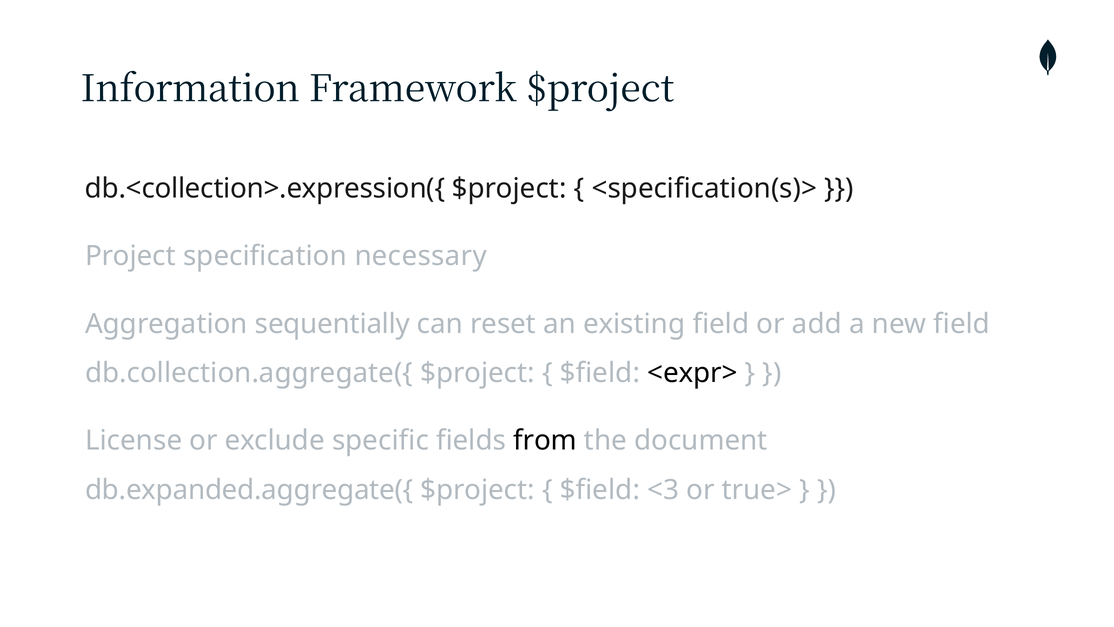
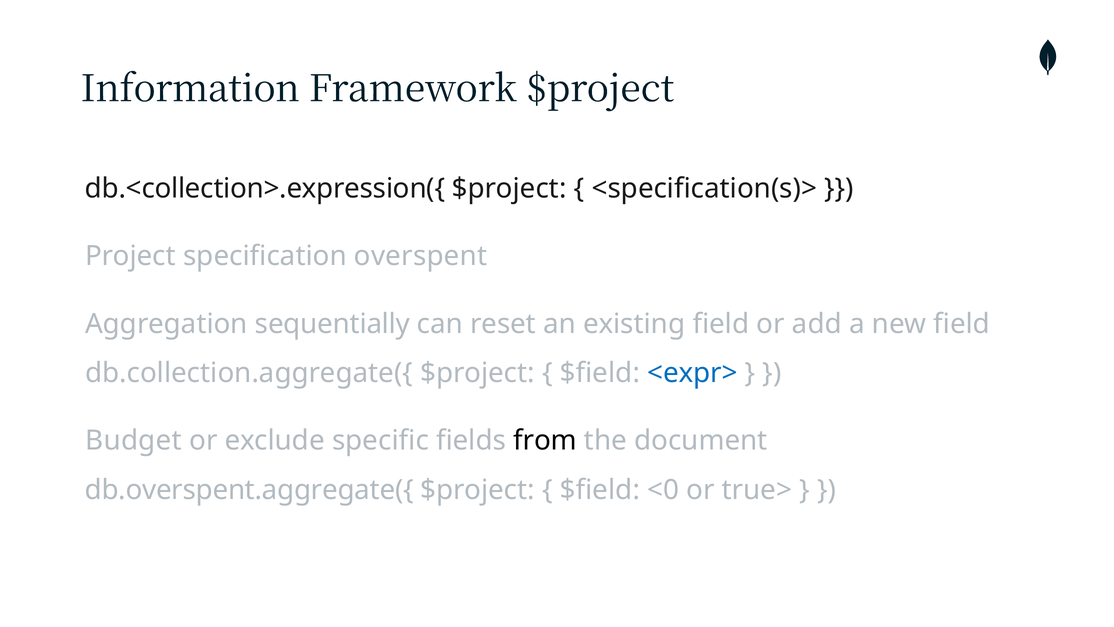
necessary: necessary -> overspent
<expr> colour: black -> blue
License: License -> Budget
db.expanded.aggregate({: db.expanded.aggregate({ -> db.overspent.aggregate({
<3: <3 -> <0
